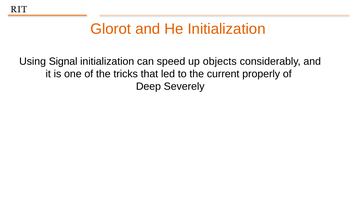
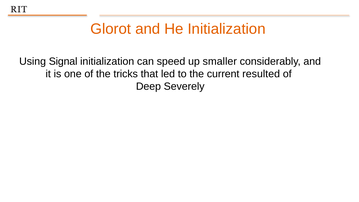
objects: objects -> smaller
properly: properly -> resulted
